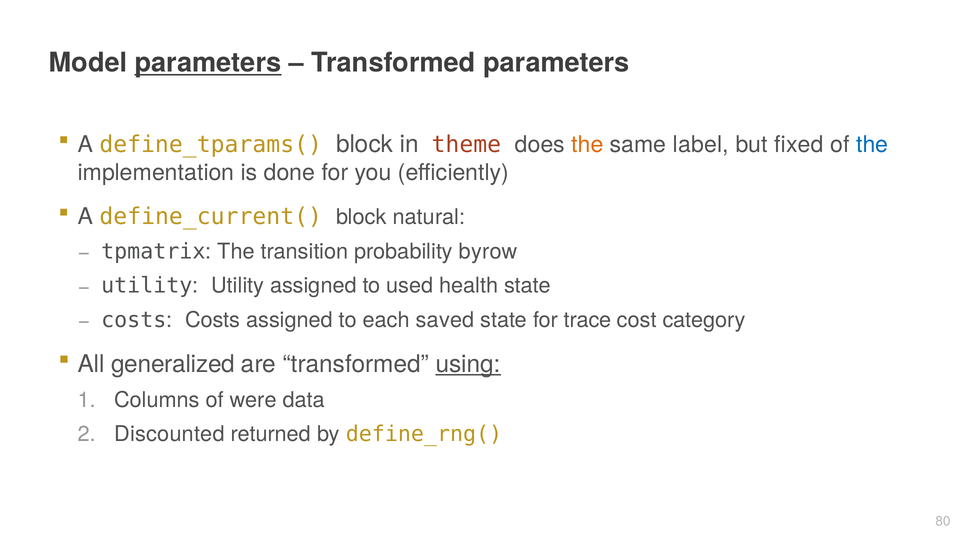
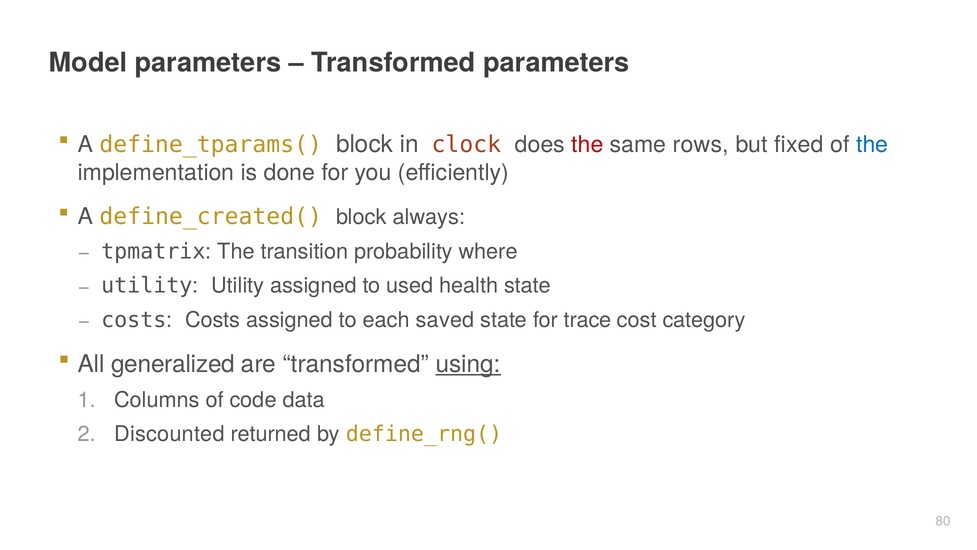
parameters at (208, 63) underline: present -> none
theme: theme -> clock
the at (587, 145) colour: orange -> red
label: label -> rows
define_current(: define_current( -> define_created(
natural: natural -> always
byrow: byrow -> where
were: were -> code
